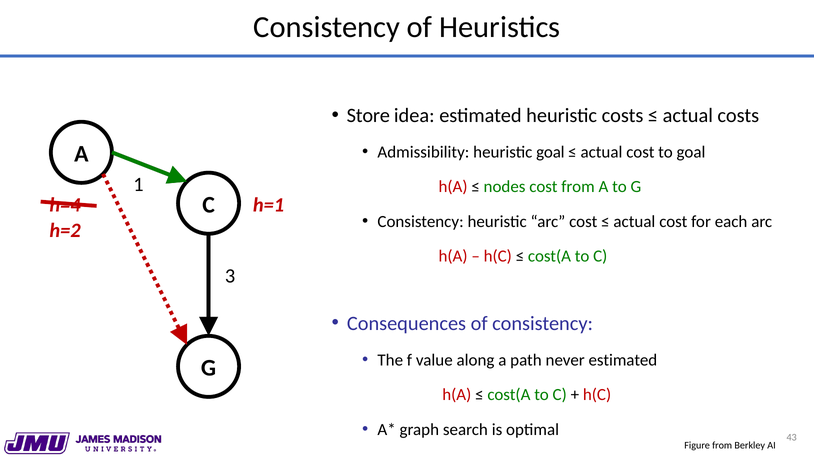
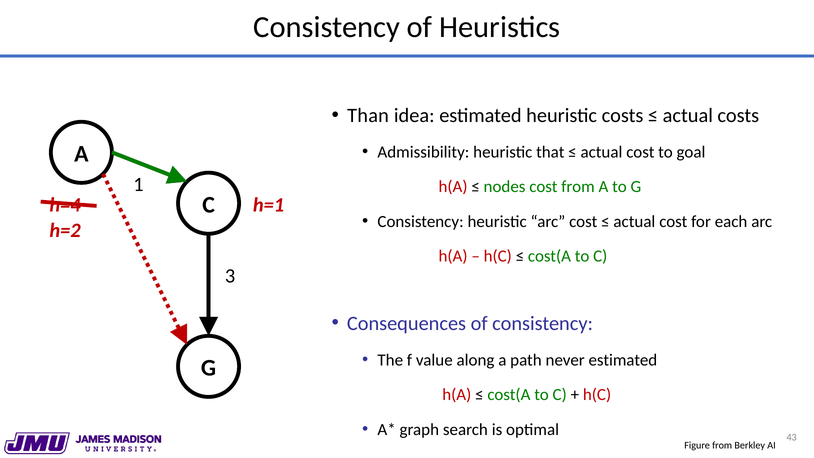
Store: Store -> Than
heuristic goal: goal -> that
